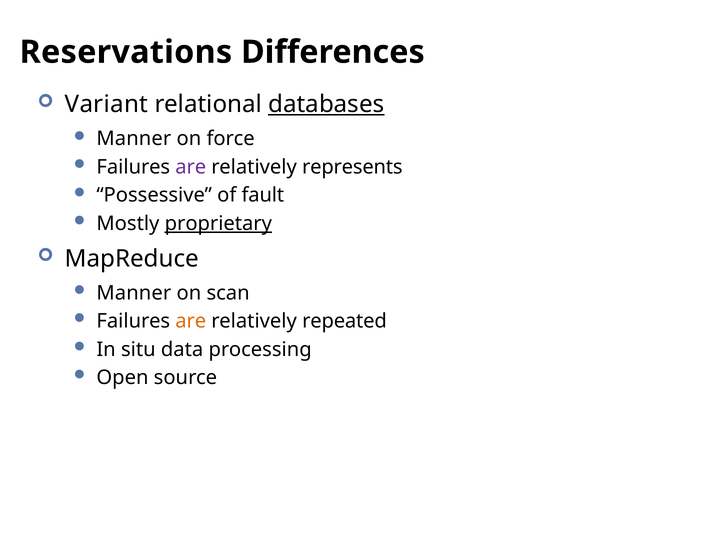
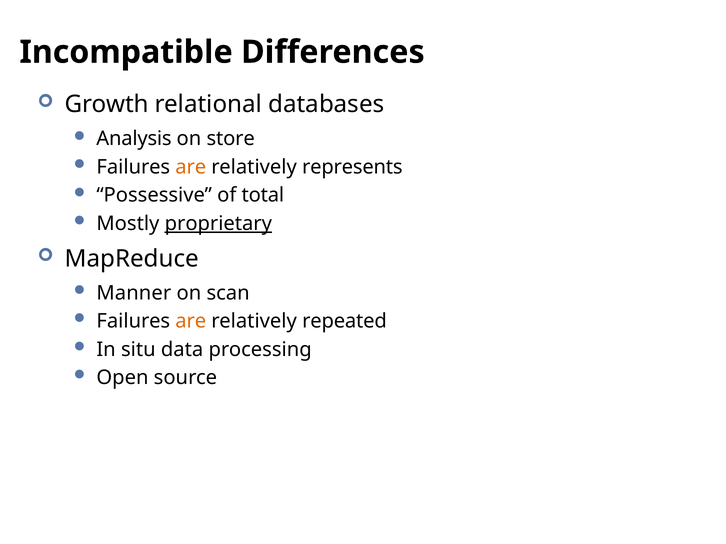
Reservations: Reservations -> Incompatible
Variant: Variant -> Growth
databases underline: present -> none
Manner at (134, 139): Manner -> Analysis
force: force -> store
are at (191, 167) colour: purple -> orange
fault: fault -> total
